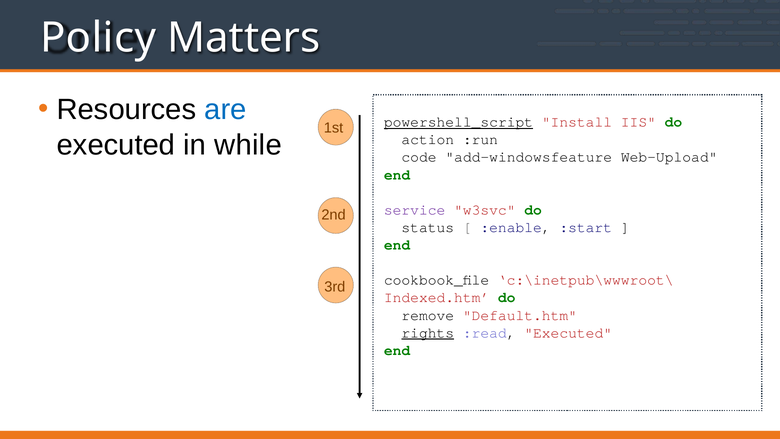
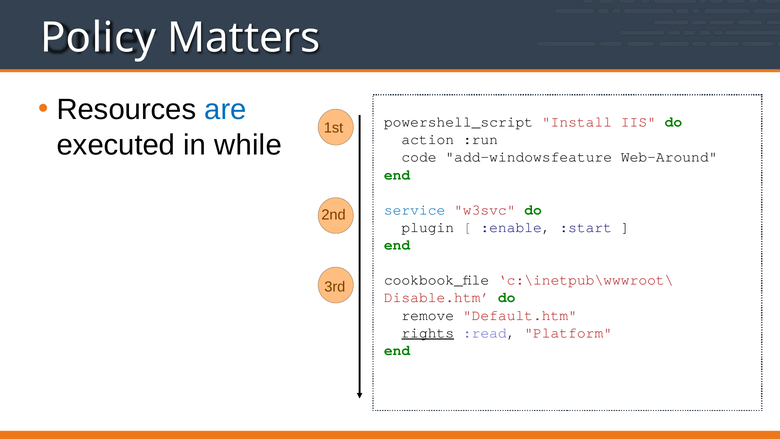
powershell_script underline: present -> none
Web-Upload: Web-Upload -> Web-Around
service colour: purple -> blue
status: status -> plugin
Indexed.htm: Indexed.htm -> Disable.htm
:read Executed: Executed -> Platform
